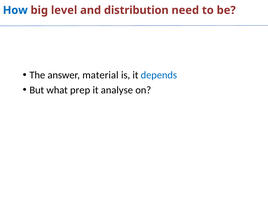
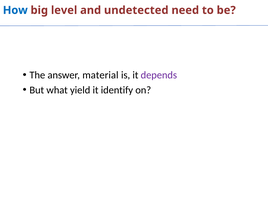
distribution: distribution -> undetected
depends colour: blue -> purple
prep: prep -> yield
analyse: analyse -> identify
